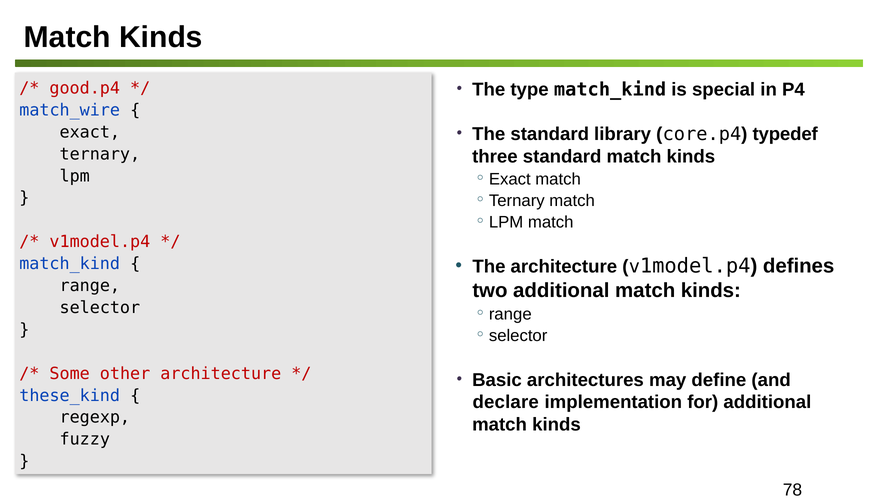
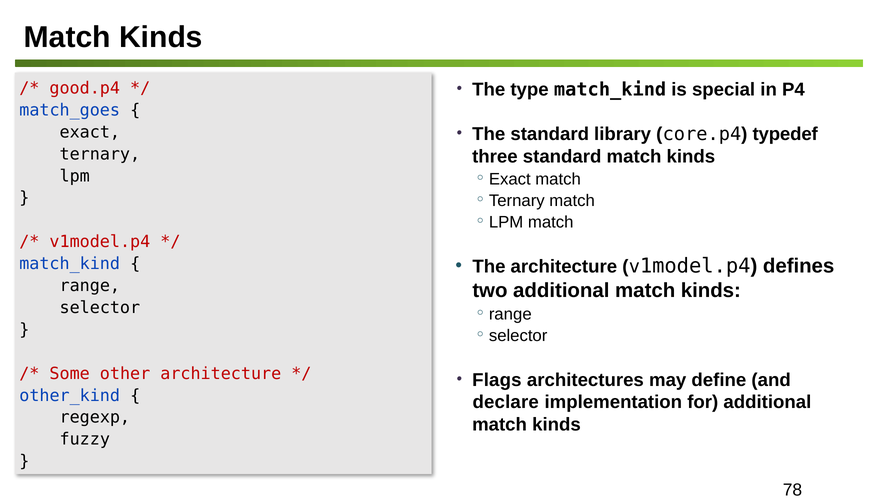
match_wire: match_wire -> match_goes
Basic: Basic -> Flags
these_kind: these_kind -> other_kind
